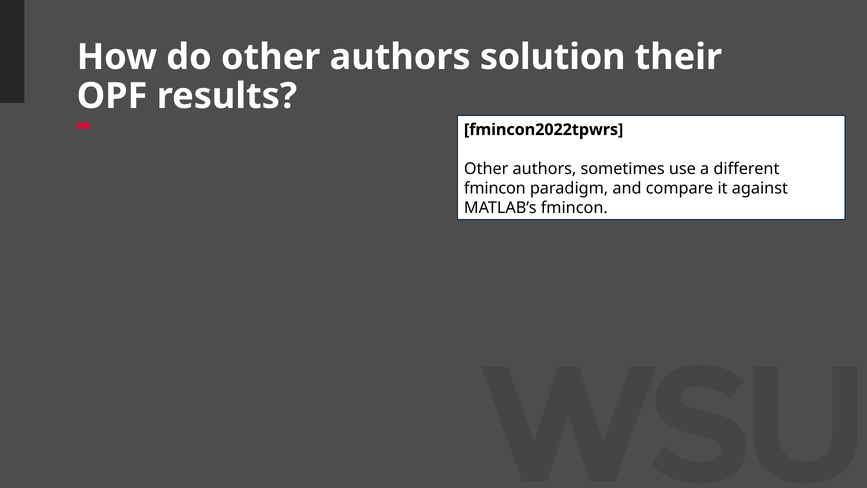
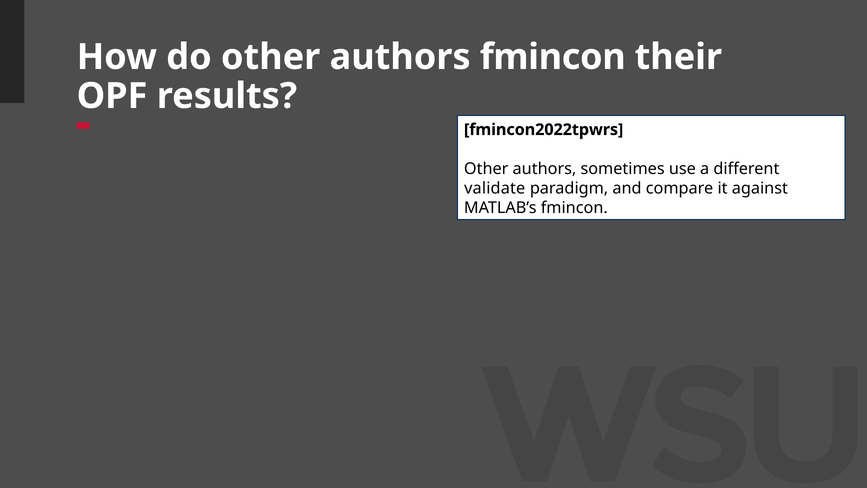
authors solution: solution -> fmincon
fmincon at (495, 188): fmincon -> validate
